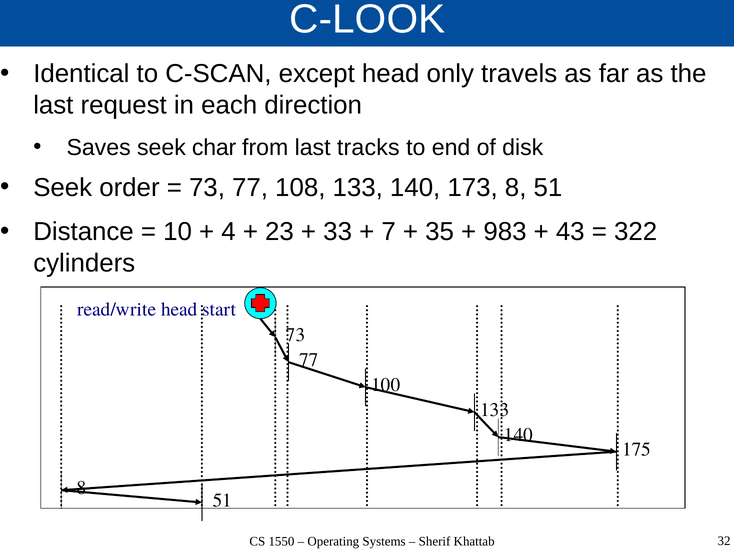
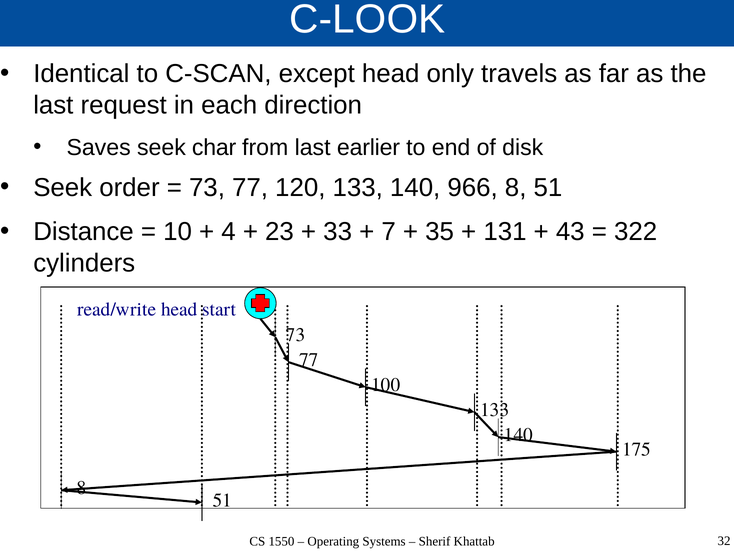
tracks: tracks -> earlier
108: 108 -> 120
173: 173 -> 966
983: 983 -> 131
